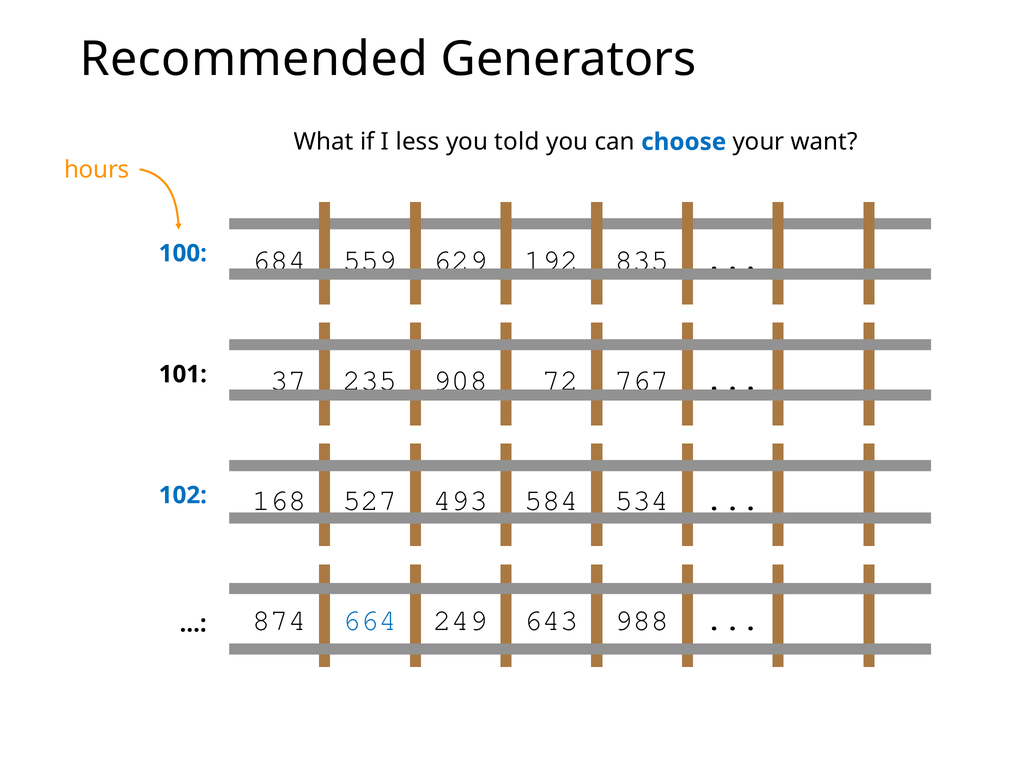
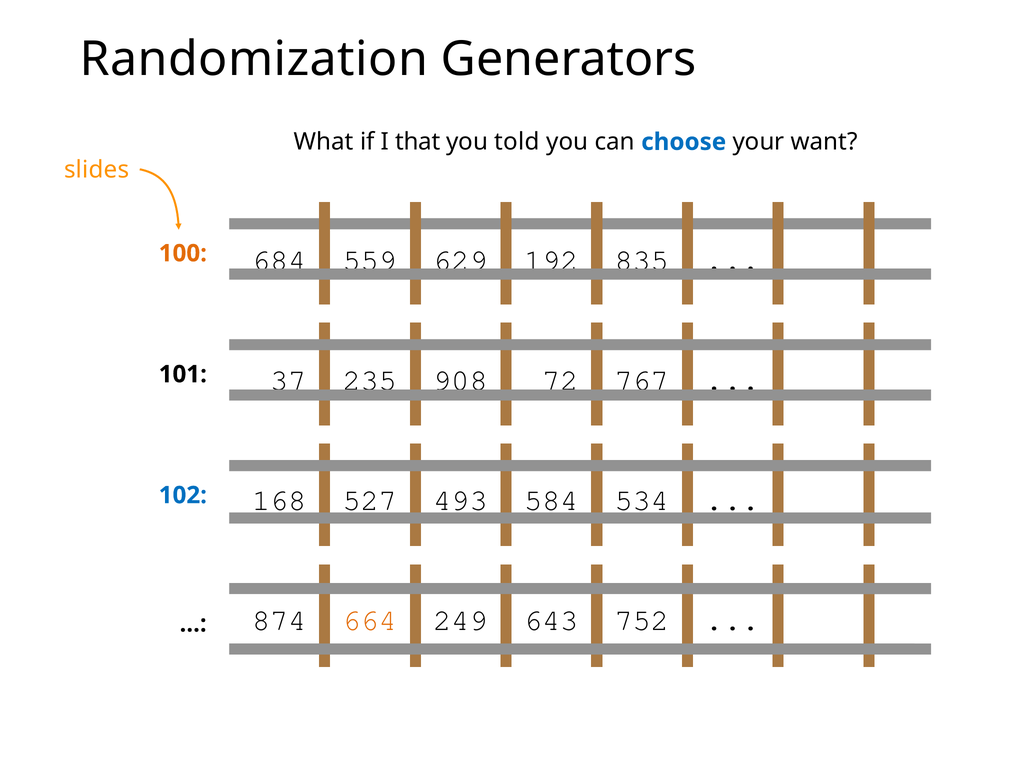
Recommended: Recommended -> Randomization
less: less -> that
hours: hours -> slides
100 colour: blue -> orange
664 colour: blue -> orange
988: 988 -> 752
